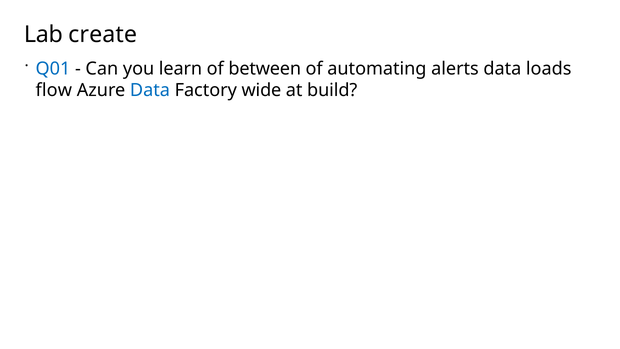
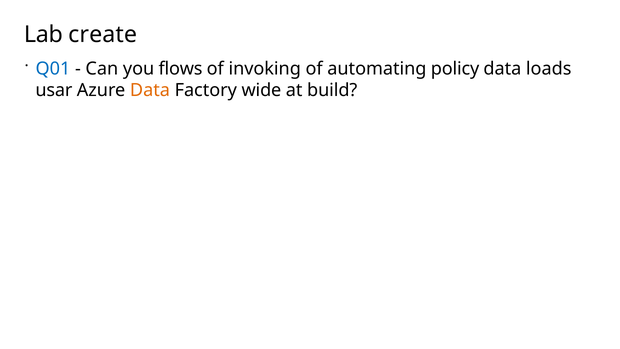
learn: learn -> flows
between: between -> invoking
alerts: alerts -> policy
flow: flow -> usar
Data at (150, 90) colour: blue -> orange
